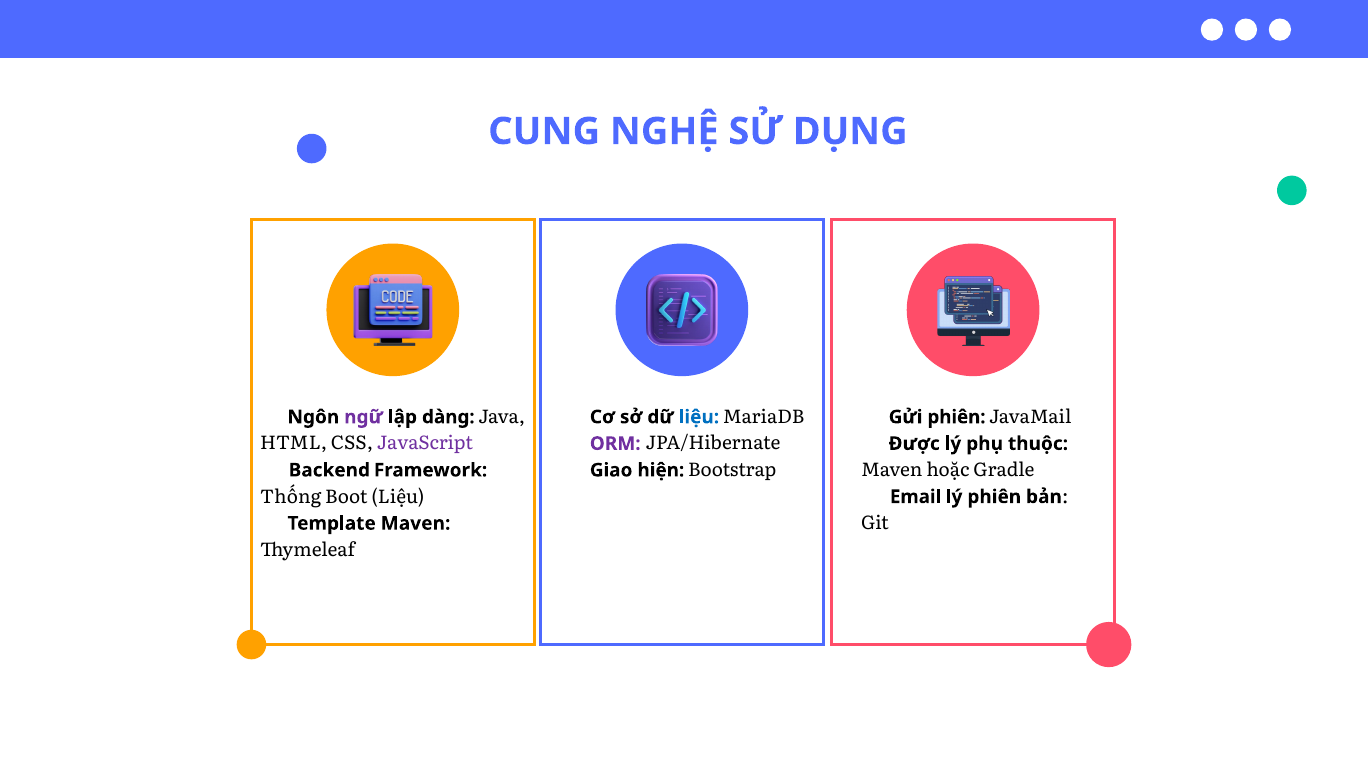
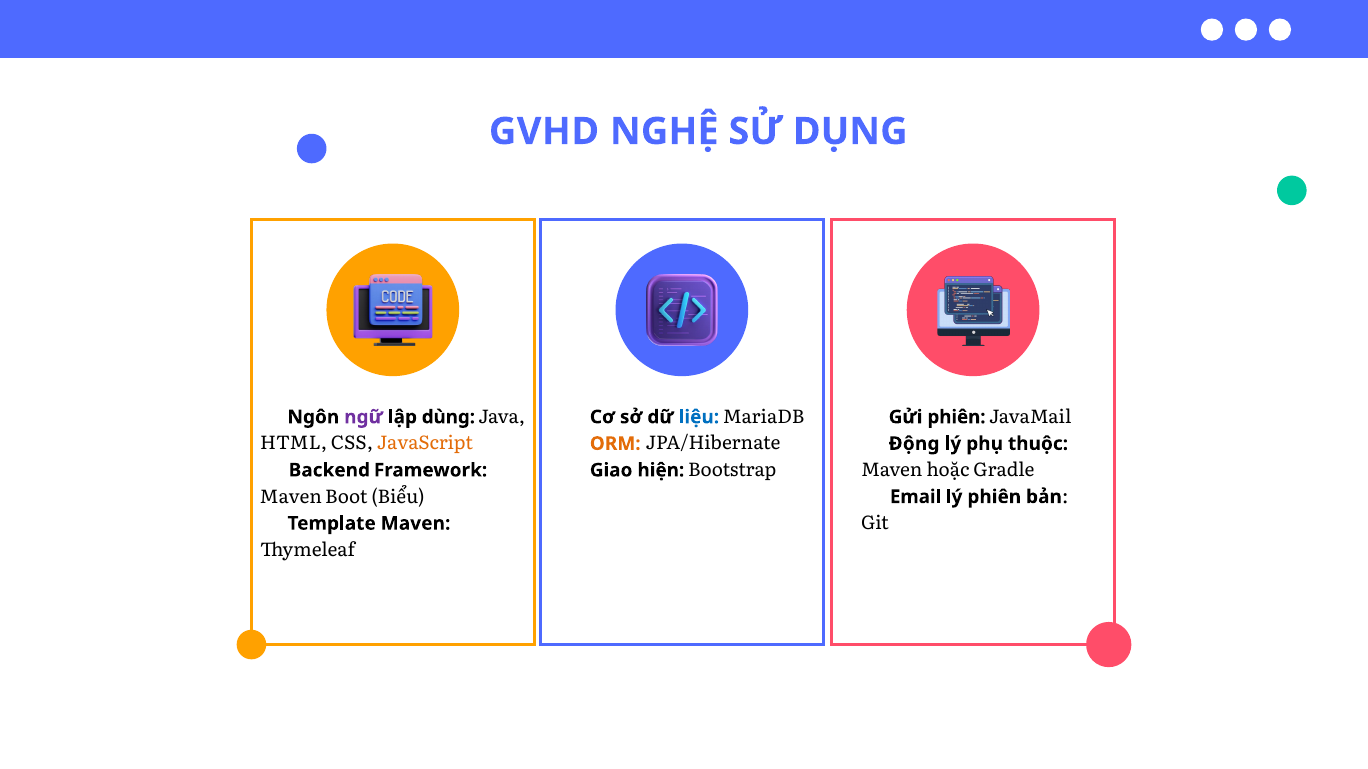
CUNG: CUNG -> GVHD
dàng: dàng -> dùng
ORM colour: purple -> orange
Được: Được -> Động
JavaScript colour: purple -> orange
Thống at (291, 497): Thống -> Maven
Boot Liệu: Liệu -> Biểu
